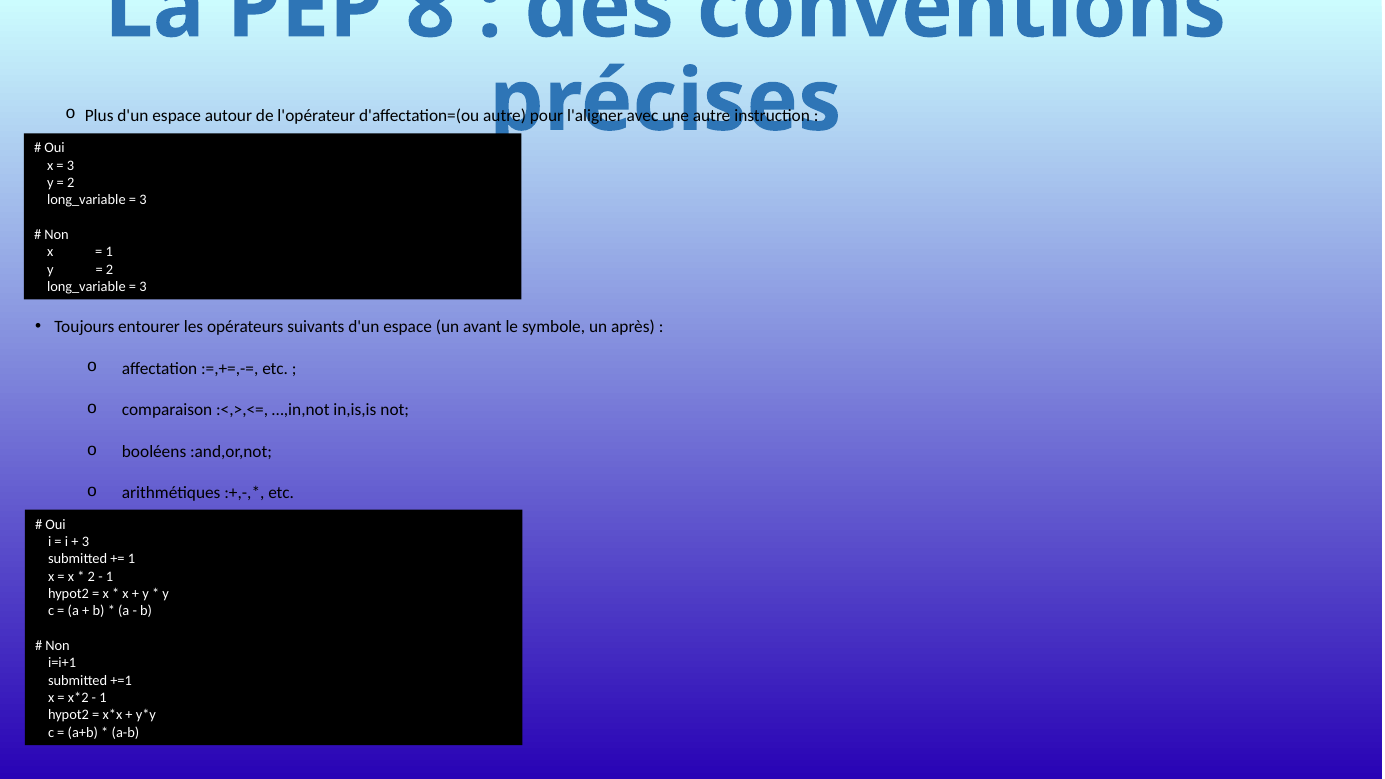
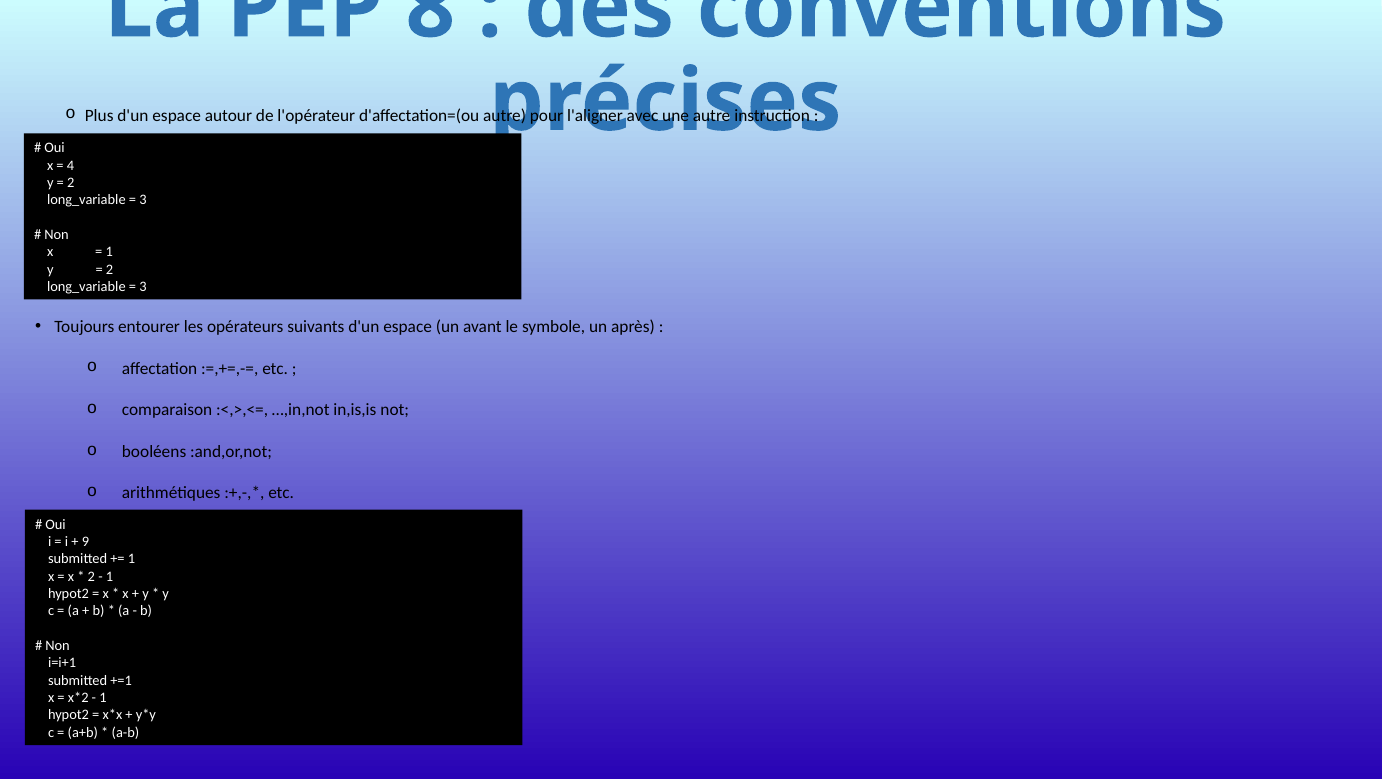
3 at (70, 165): 3 -> 4
3 at (85, 542): 3 -> 9
